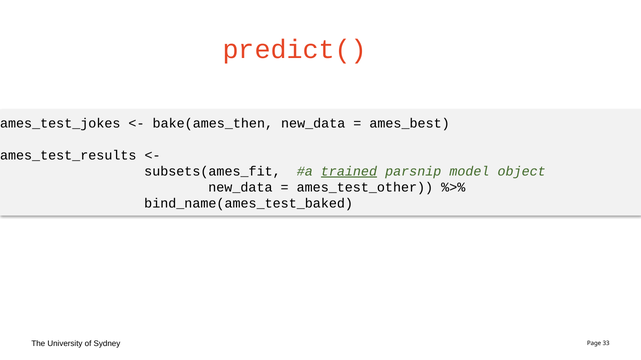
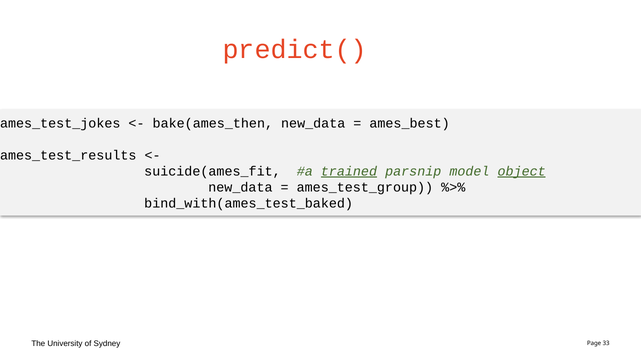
subsets(ames_fit: subsets(ames_fit -> suicide(ames_fit
object underline: none -> present
ames_test_other: ames_test_other -> ames_test_group
bind_name(ames_test_baked: bind_name(ames_test_baked -> bind_with(ames_test_baked
